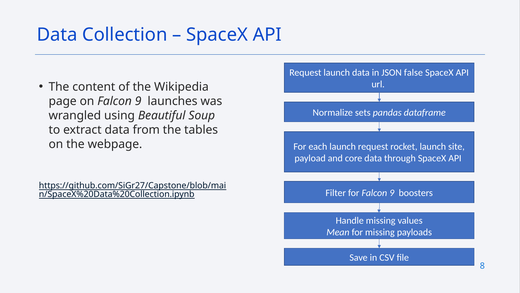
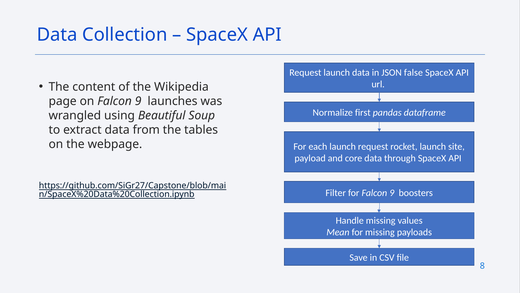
sets: sets -> first
